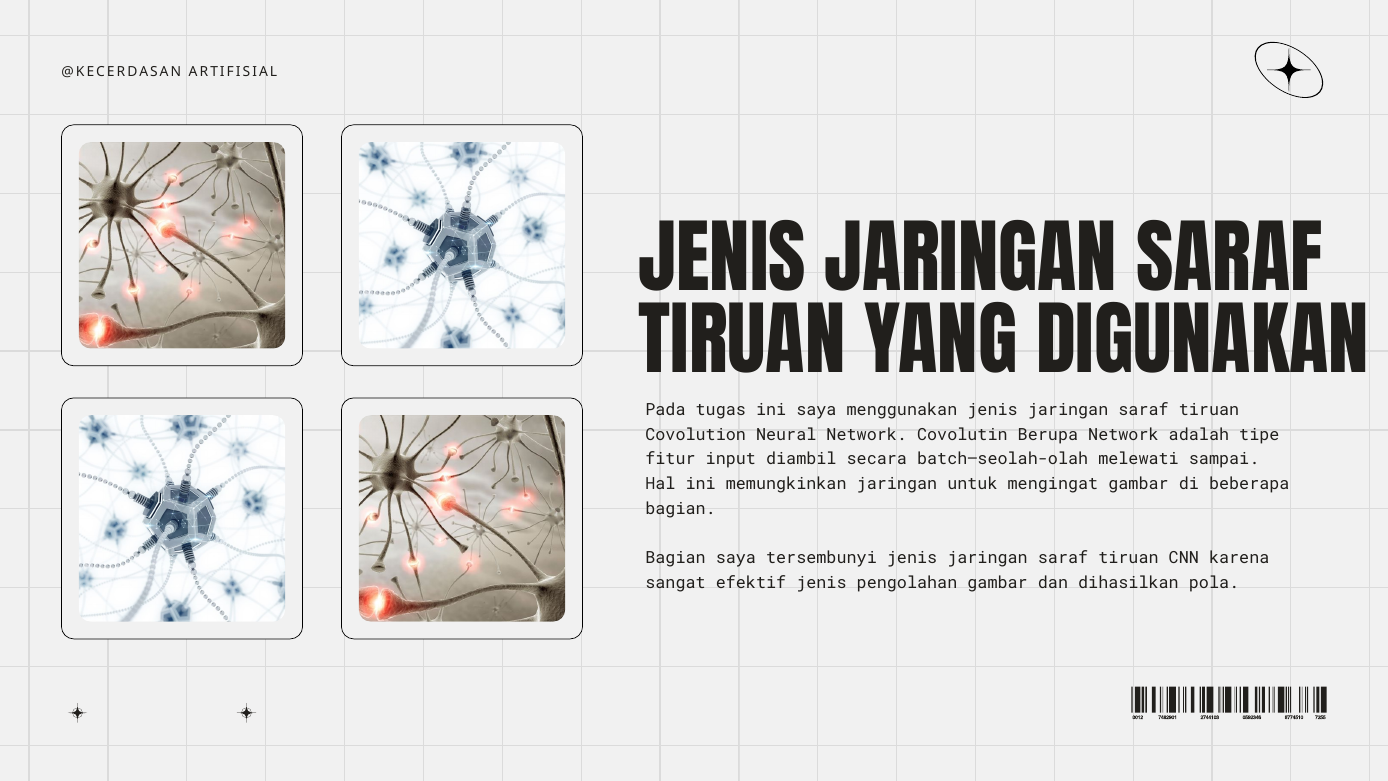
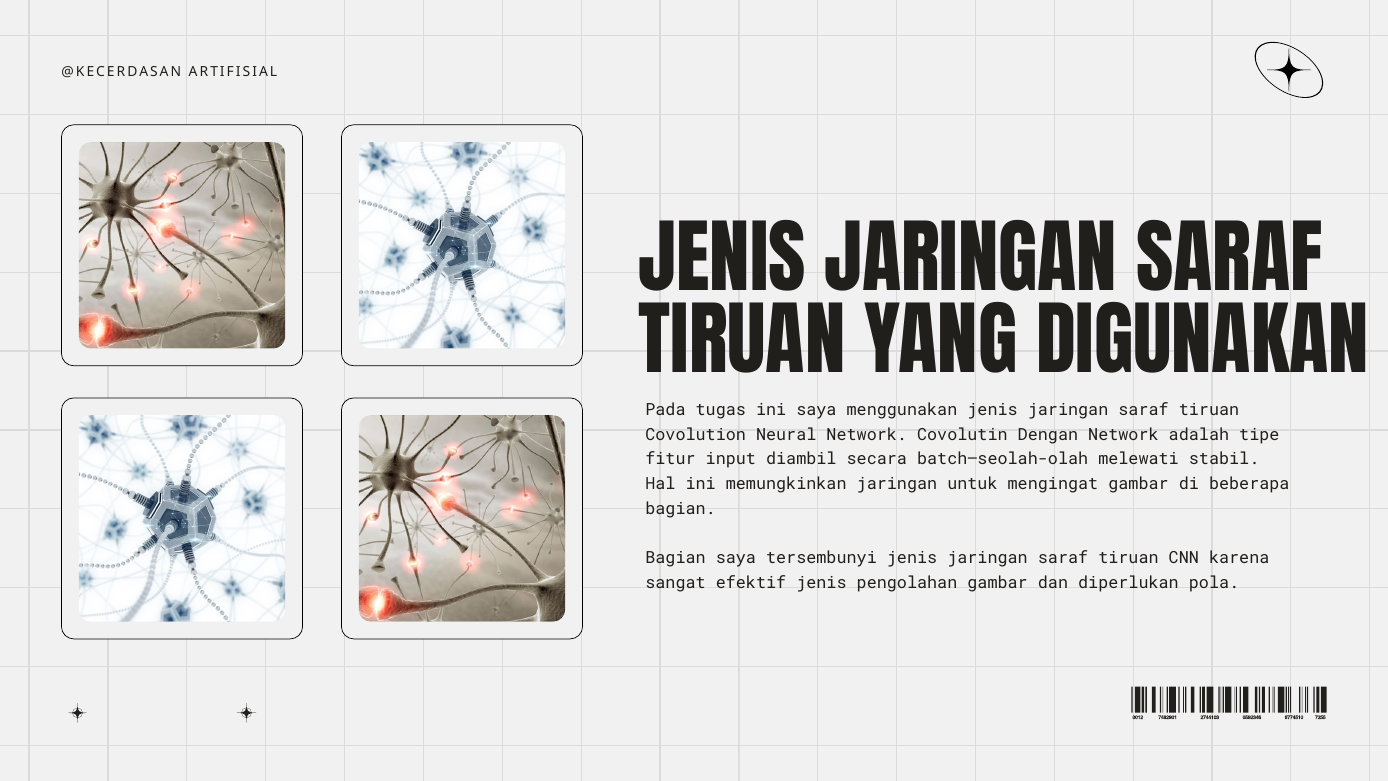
Berupa: Berupa -> Dengan
sampai: sampai -> stabil
dihasilkan: dihasilkan -> diperlukan
